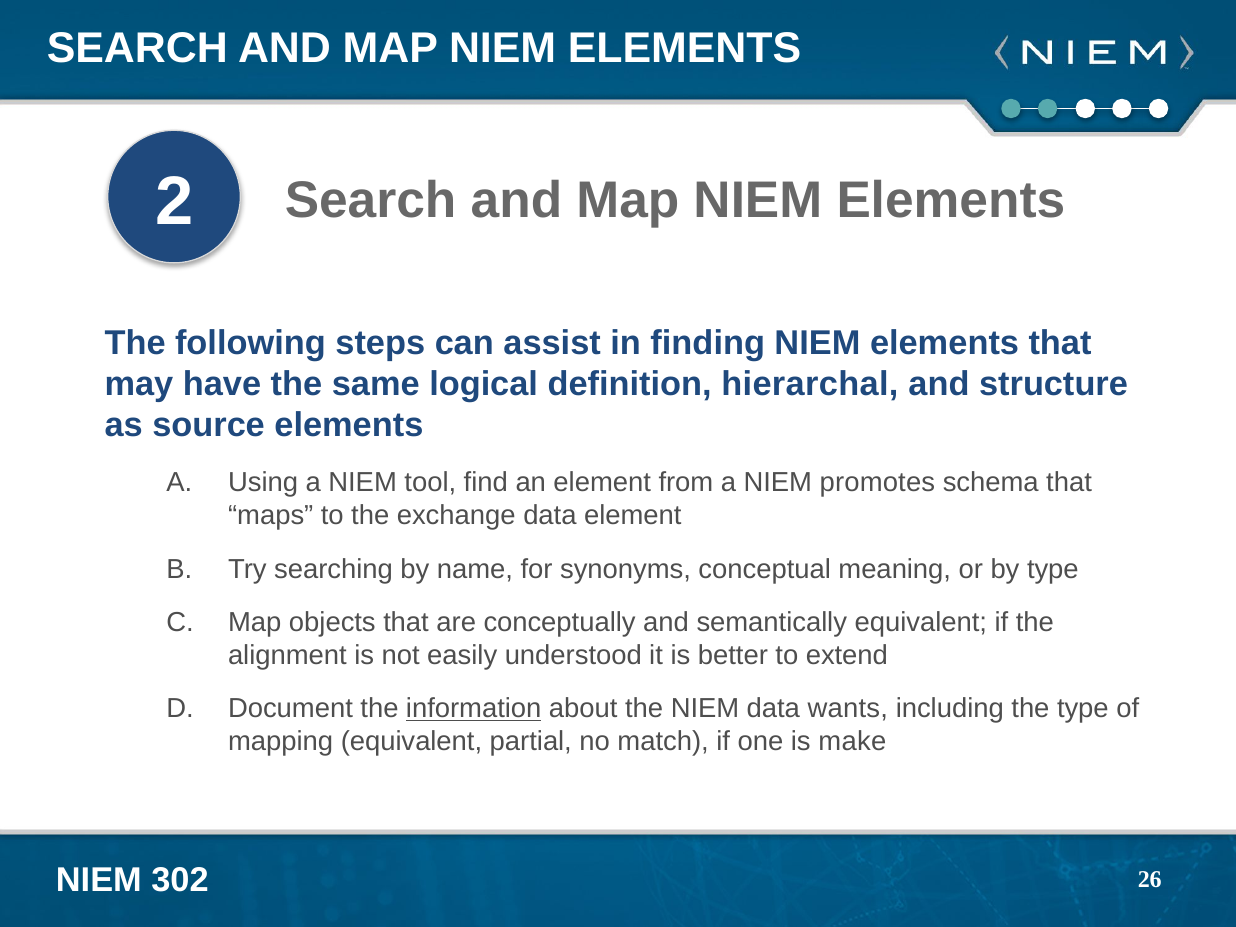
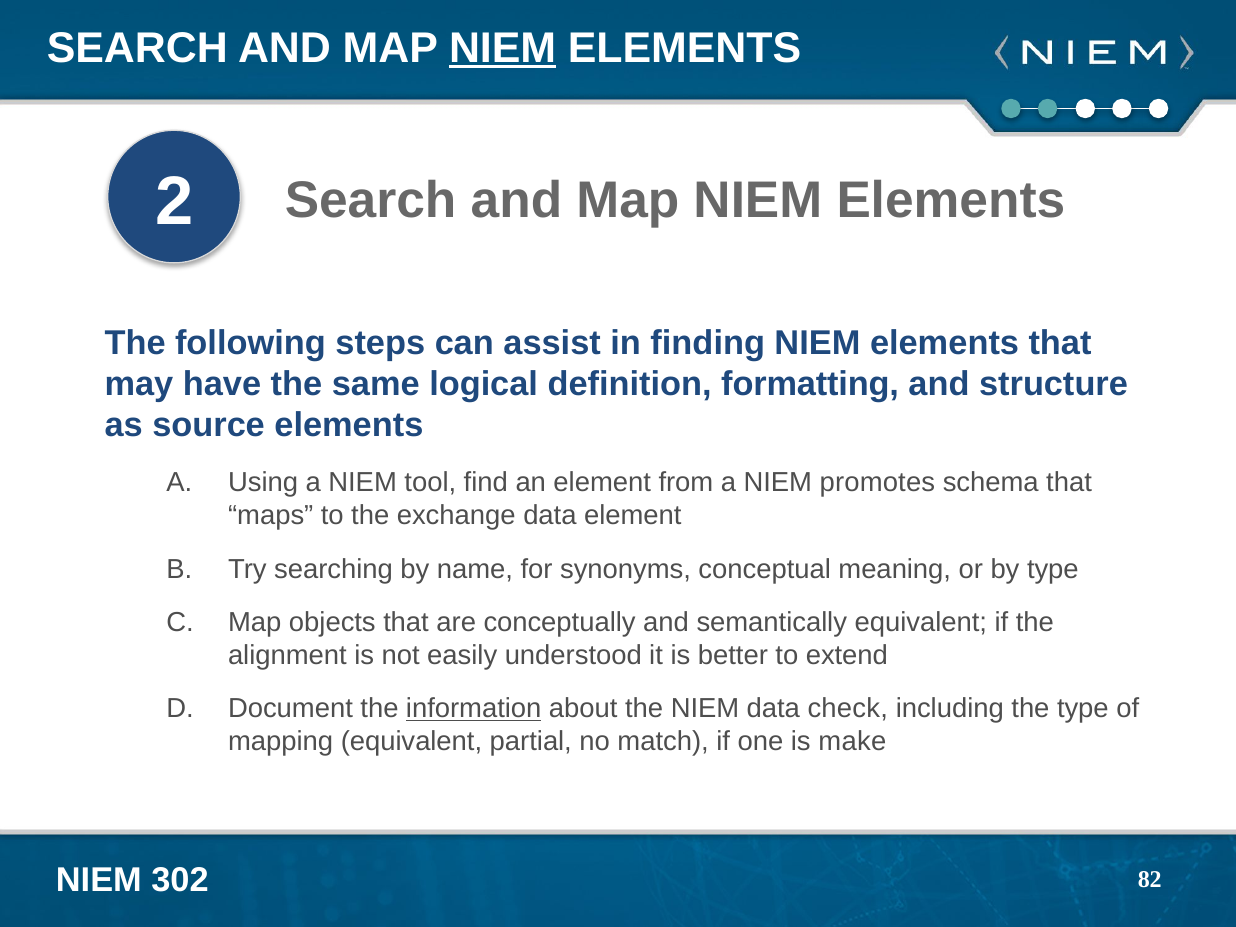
NIEM at (503, 48) underline: none -> present
hierarchal: hierarchal -> formatting
wants: wants -> check
26: 26 -> 82
